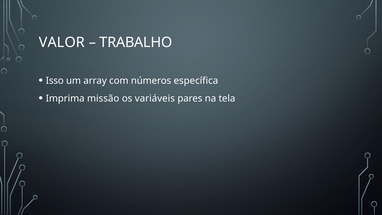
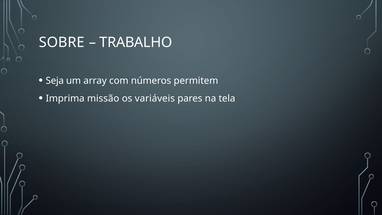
VALOR: VALOR -> SOBRE
Isso: Isso -> Seja
específica: específica -> permitem
